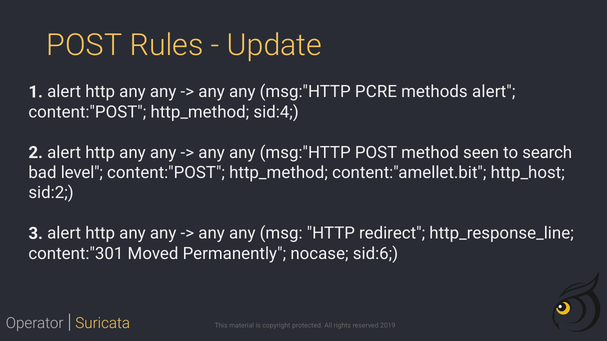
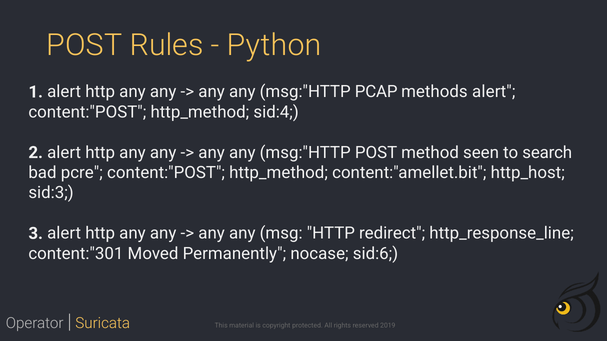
Update: Update -> Python
PCRE: PCRE -> PCAP
level: level -> pcre
sid:2: sid:2 -> sid:3
